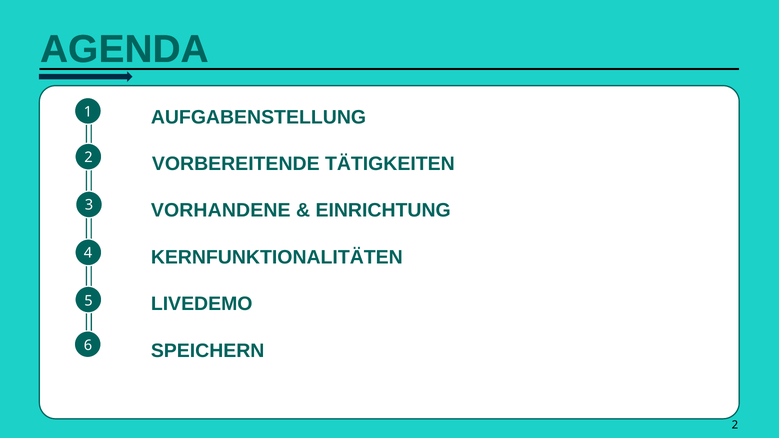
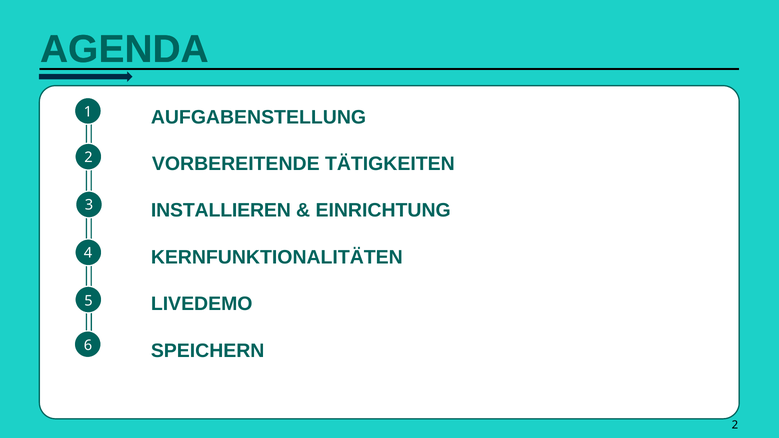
VORHANDENE: VORHANDENE -> INSTALLIEREN
